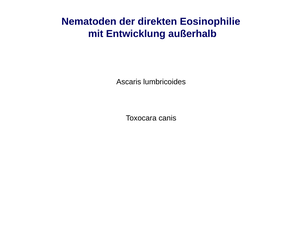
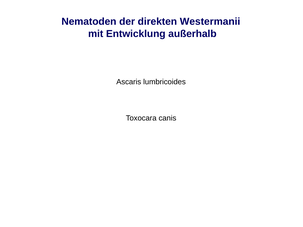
Eosinophilie: Eosinophilie -> Westermanii
